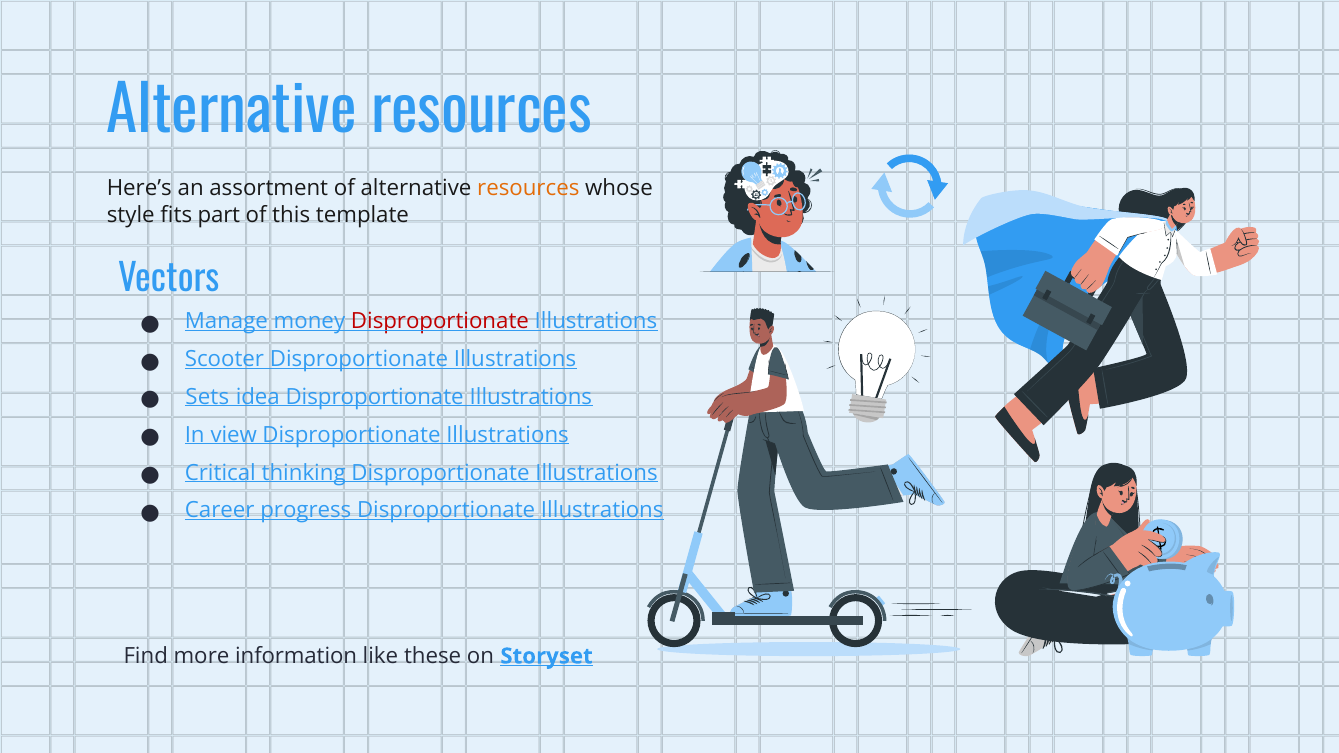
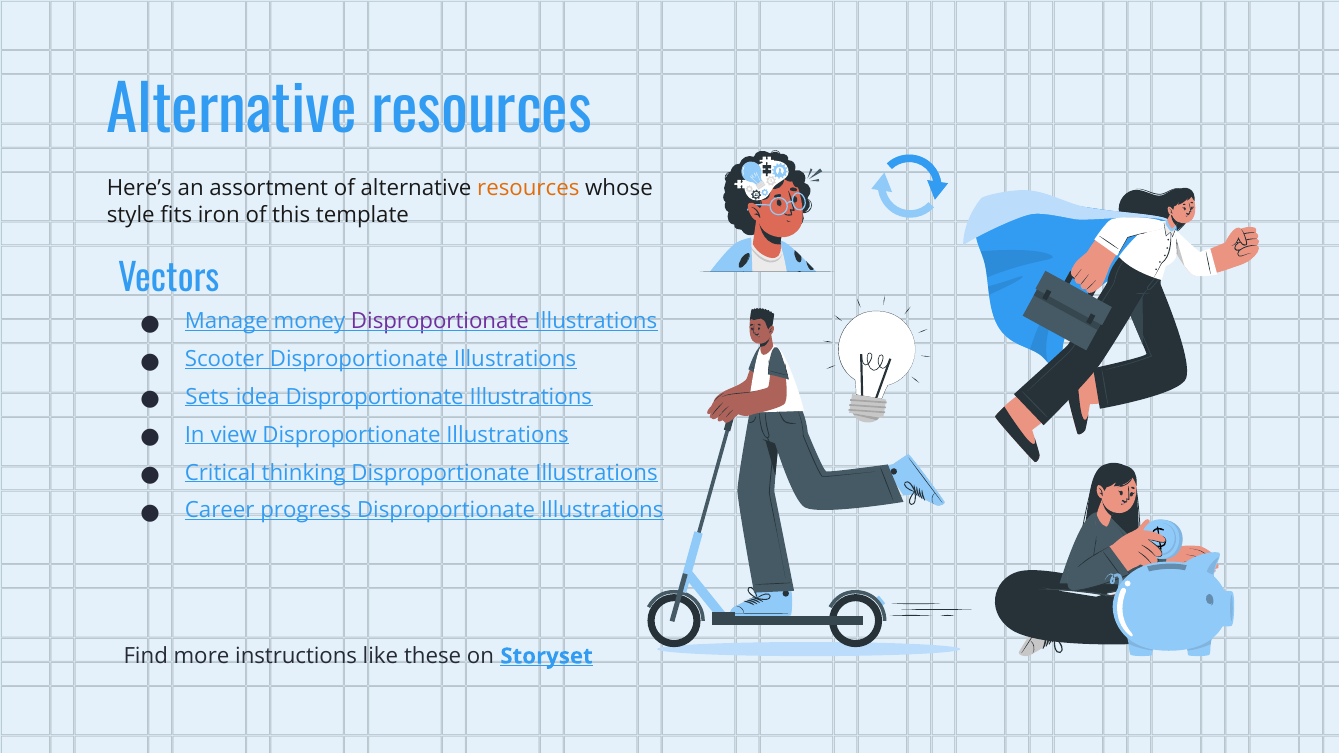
part: part -> iron
Disproportionate at (440, 322) colour: red -> purple
information: information -> instructions
